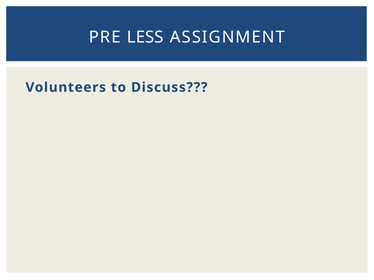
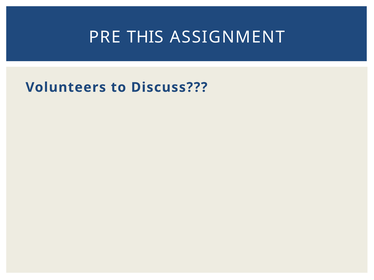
LESS: LESS -> THIS
